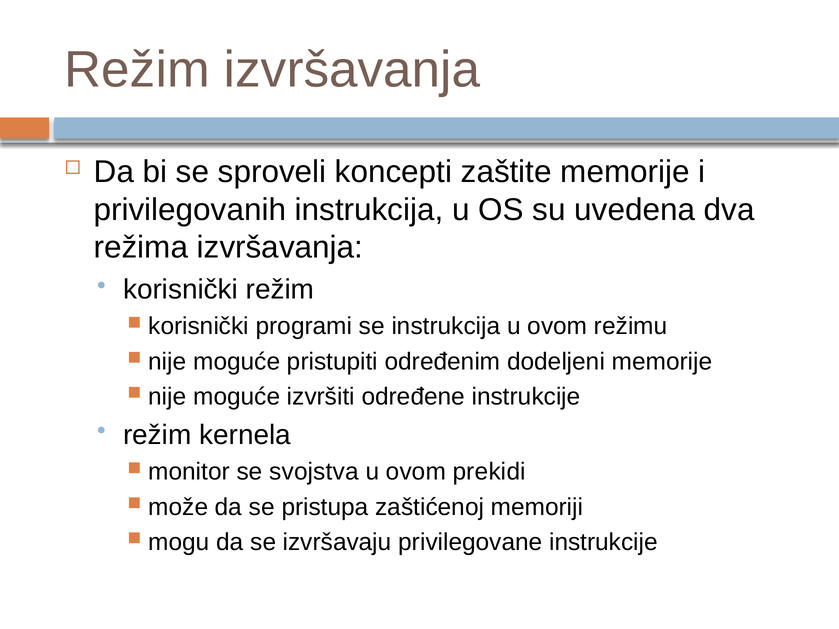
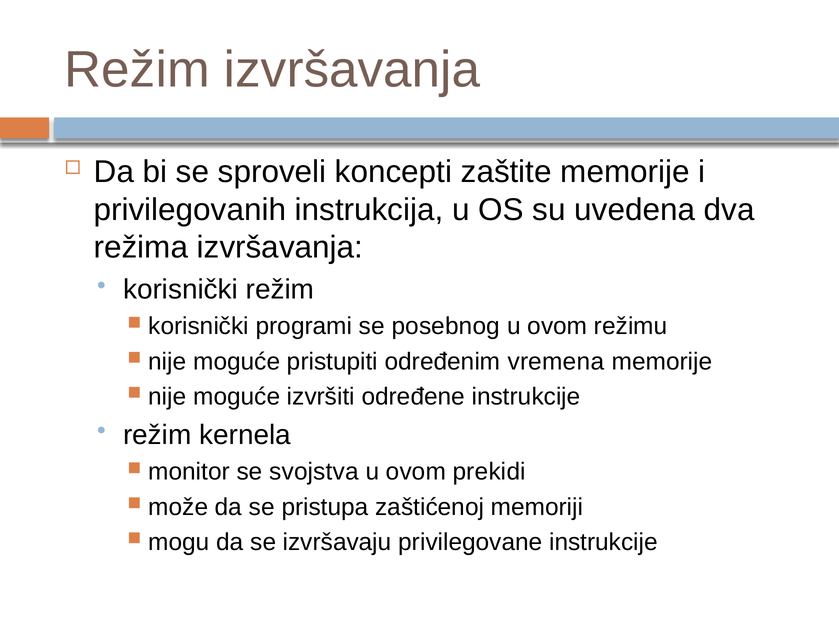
se instrukcija: instrukcija -> posebnog
dodeljeni: dodeljeni -> vremena
